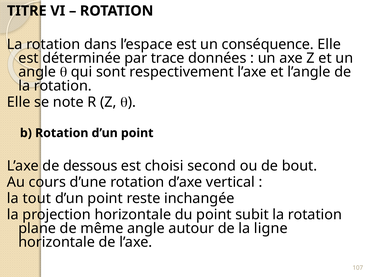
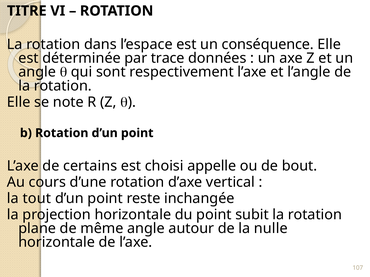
dessous: dessous -> certains
second: second -> appelle
ligne: ligne -> nulle
